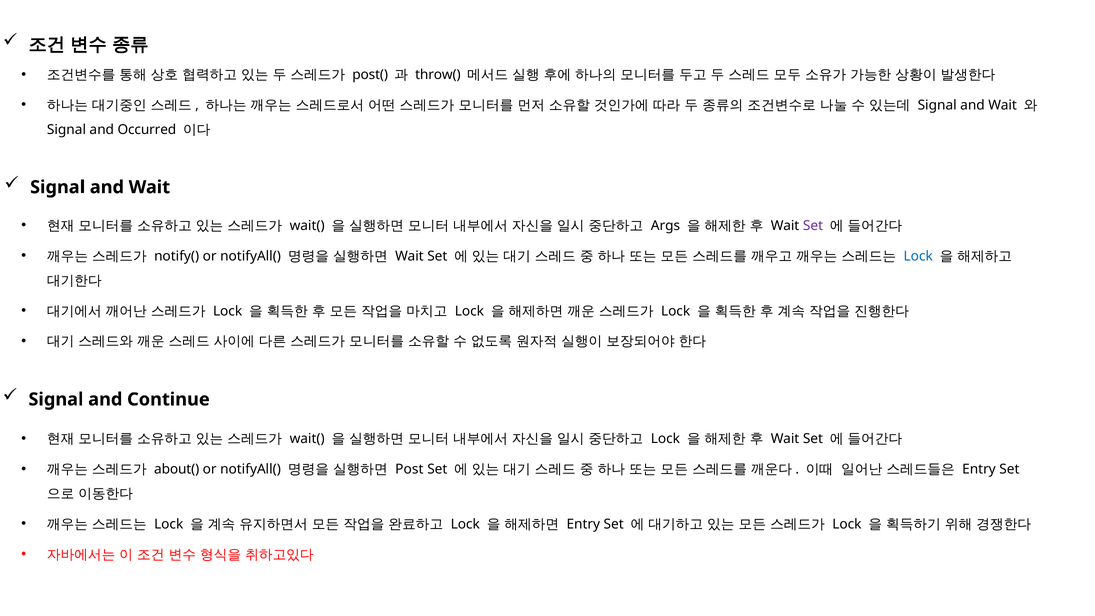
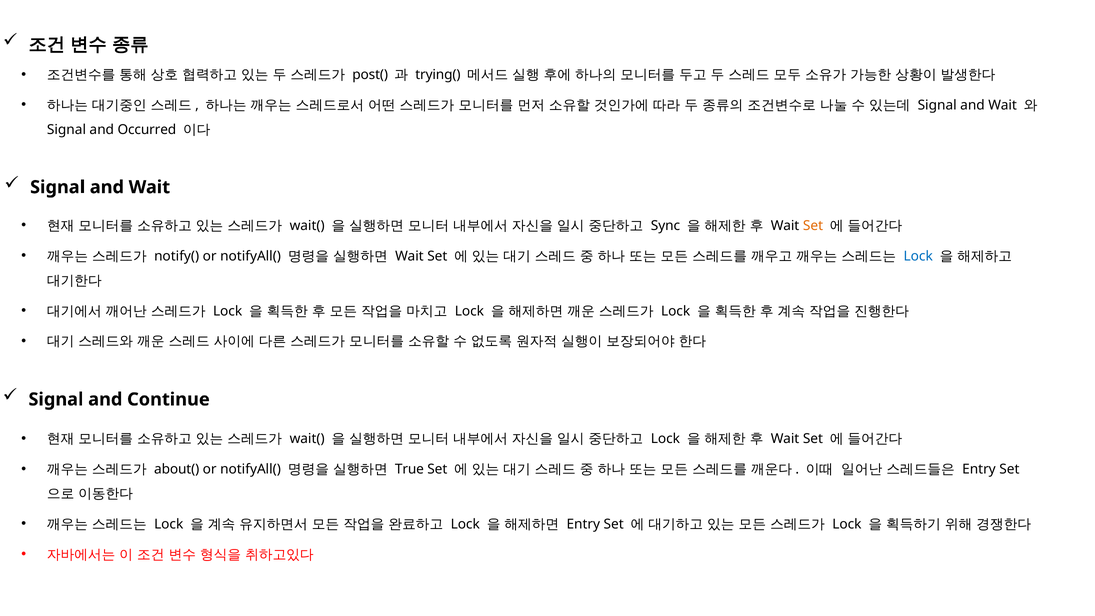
throw(: throw( -> trying(
Args: Args -> Sync
Set at (813, 226) colour: purple -> orange
Post: Post -> True
